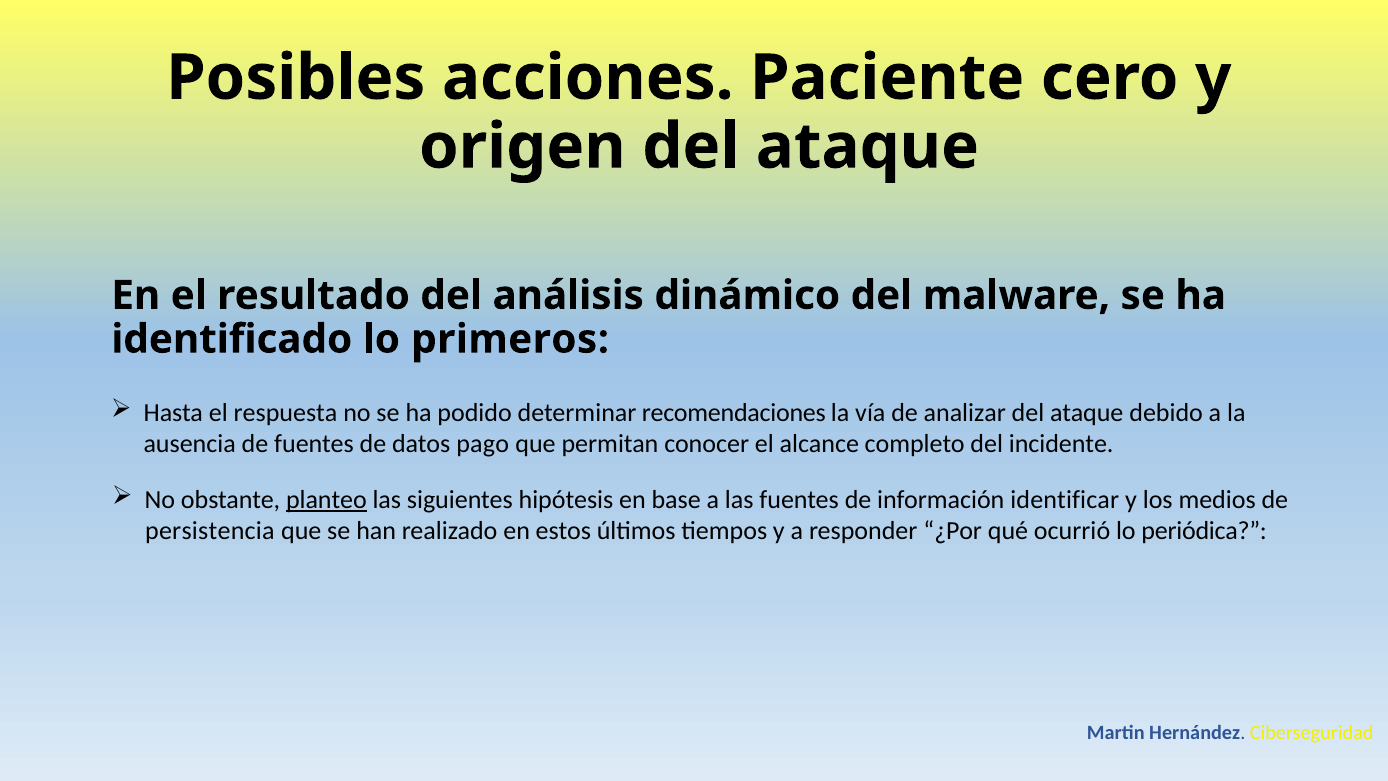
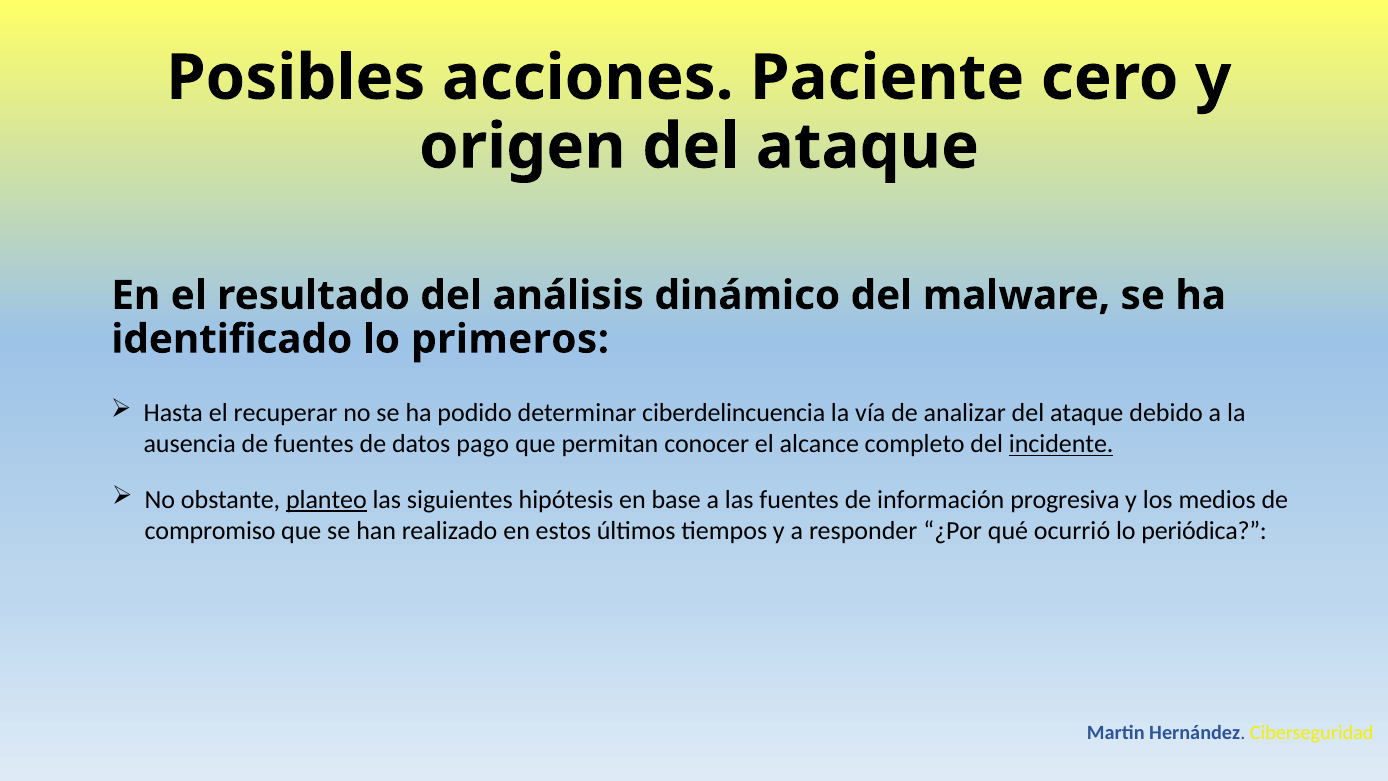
respuesta: respuesta -> recuperar
recomendaciones: recomendaciones -> ciberdelincuencia
incidente underline: none -> present
identificar: identificar -> progresiva
persistencia: persistencia -> compromiso
